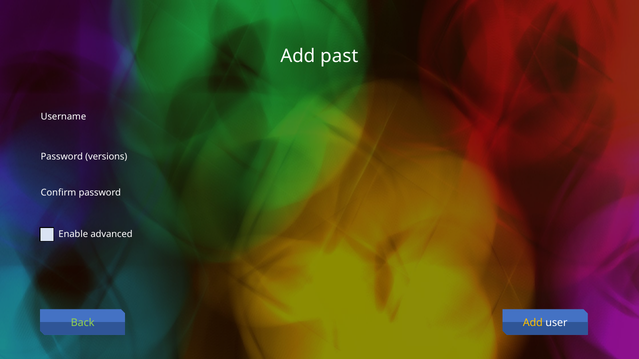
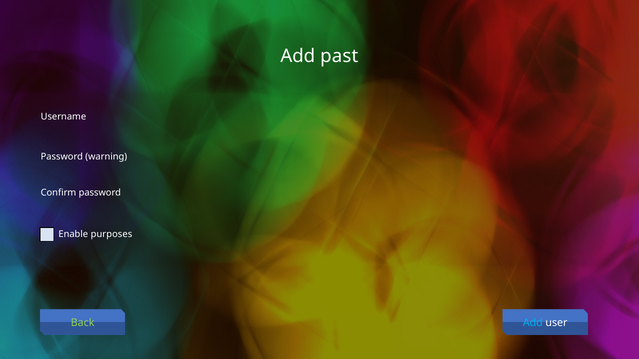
versions: versions -> warning
advanced: advanced -> purposes
Add at (533, 323) colour: yellow -> light blue
